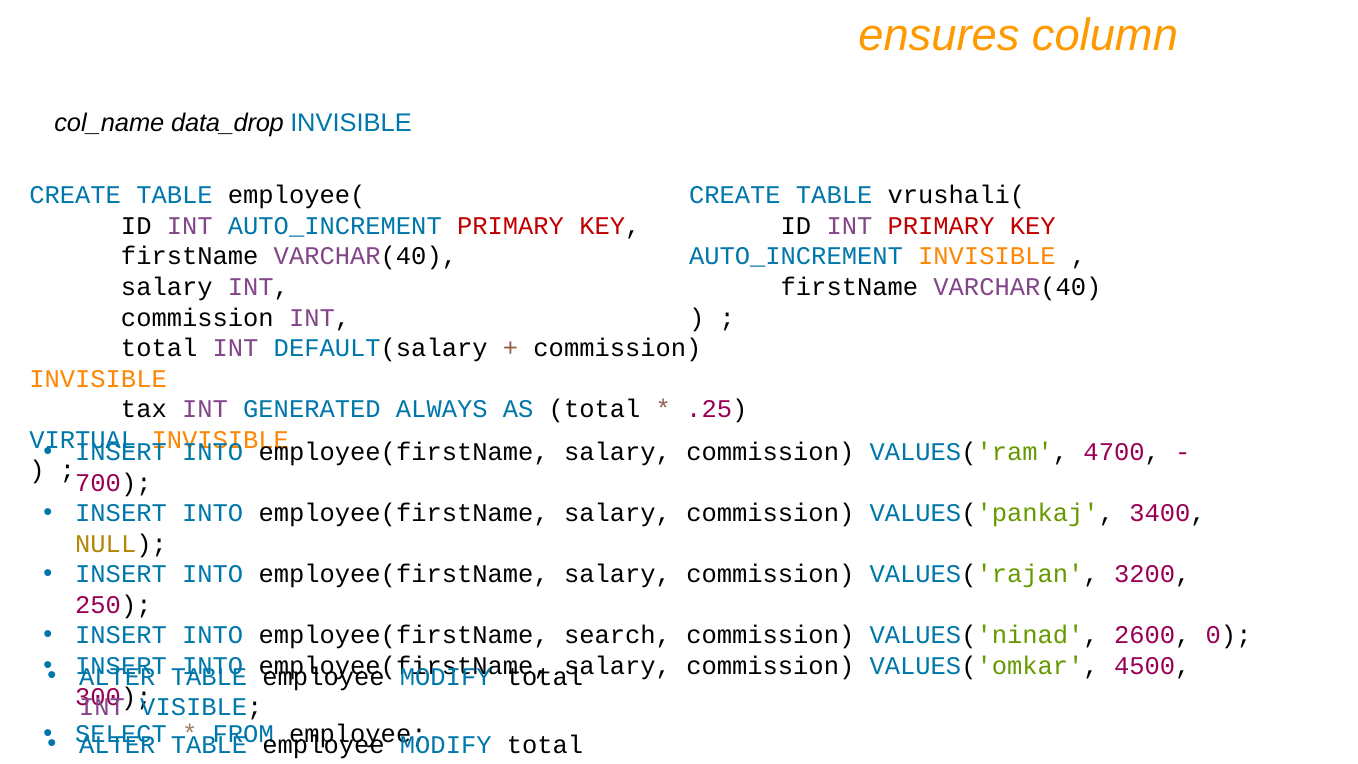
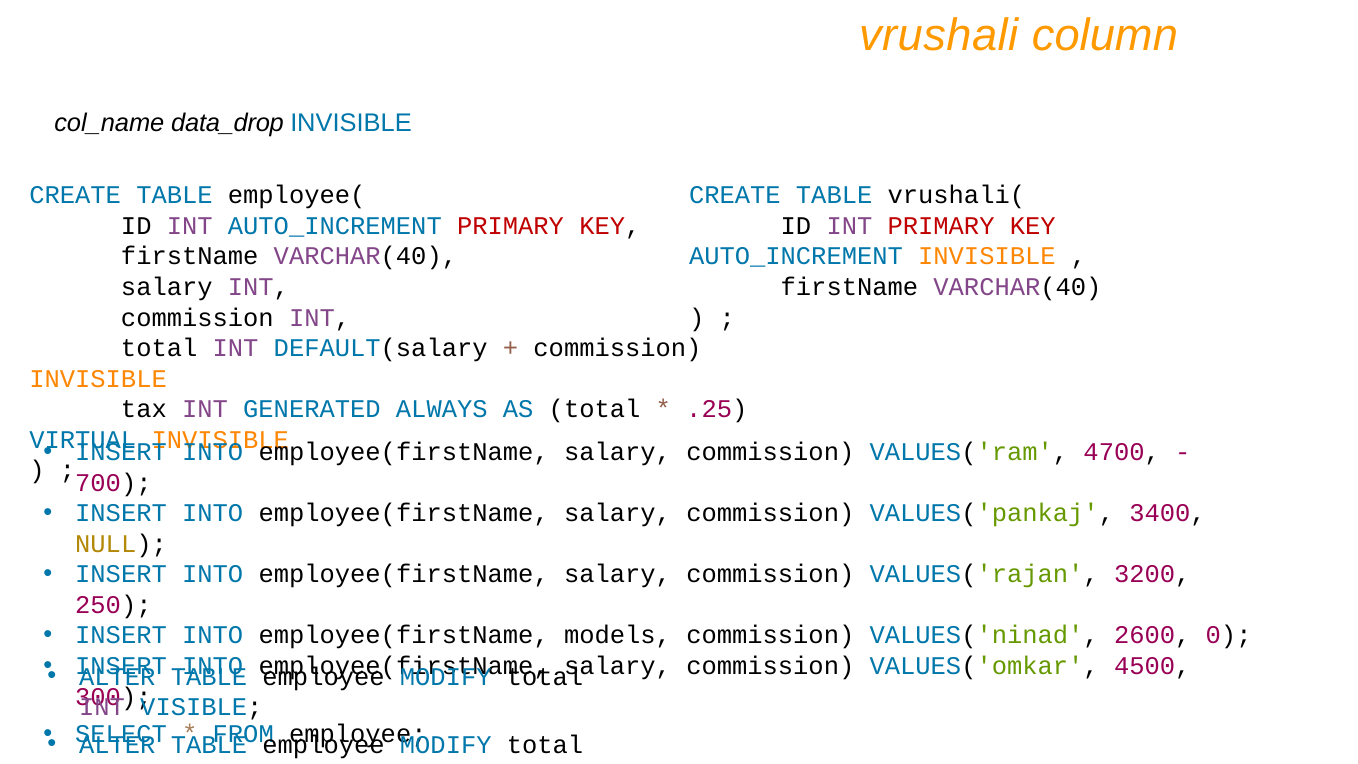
ensures: ensures -> vrushali
search: search -> models
